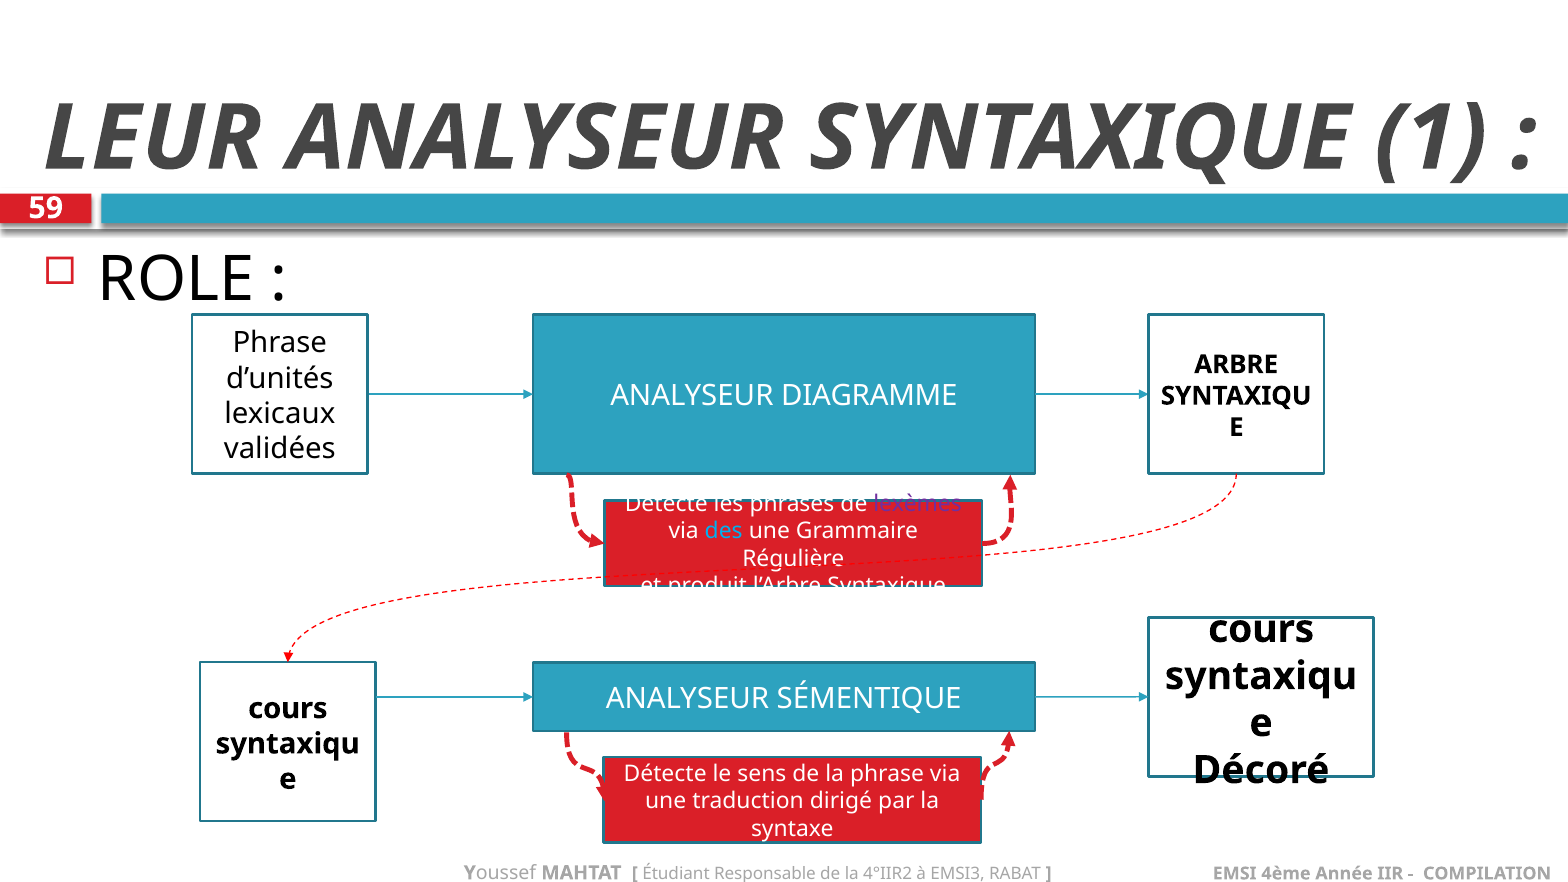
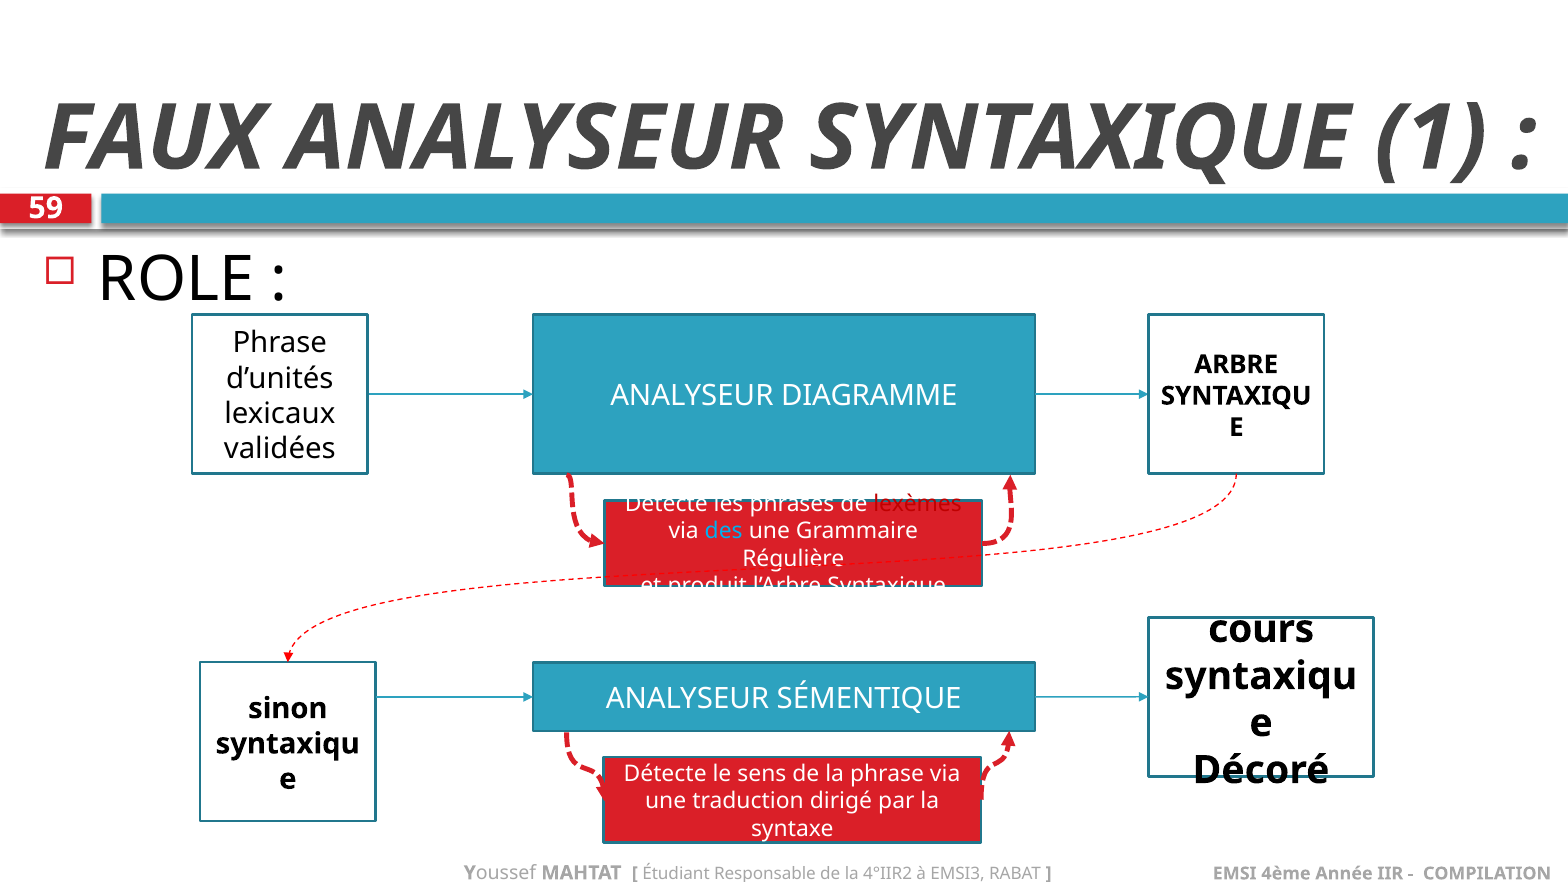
LEUR: LEUR -> FAUX
lexèmes colour: purple -> red
cours at (288, 708): cours -> sinon
